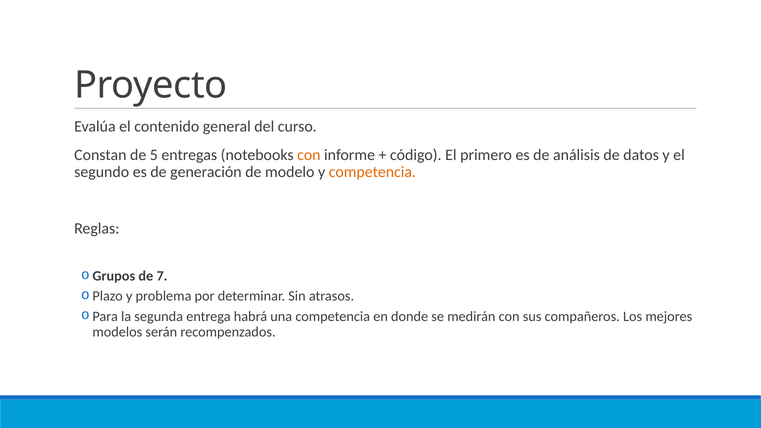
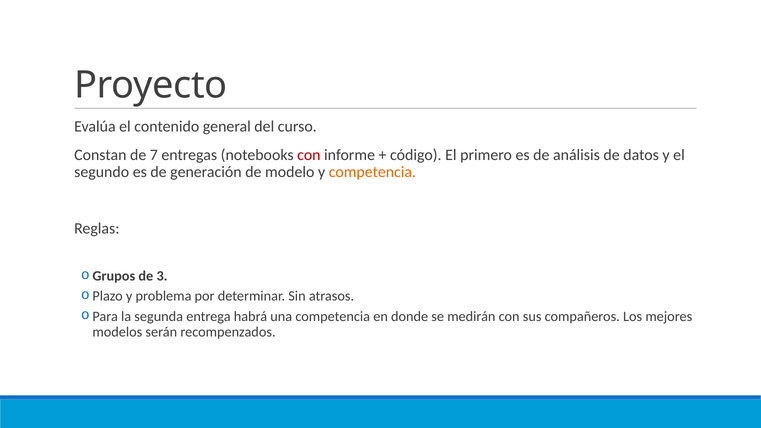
5: 5 -> 7
con at (309, 155) colour: orange -> red
7: 7 -> 3
